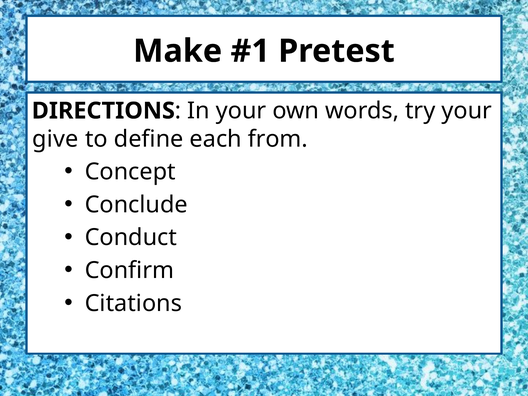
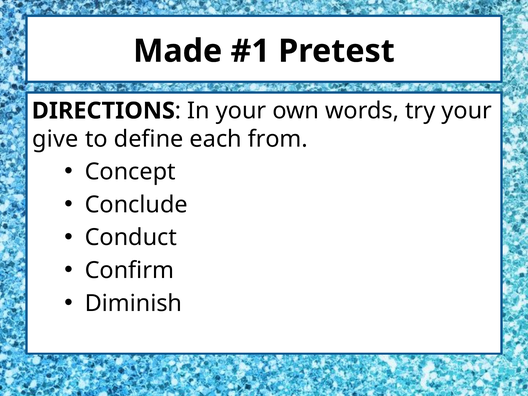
Make: Make -> Made
Citations: Citations -> Diminish
